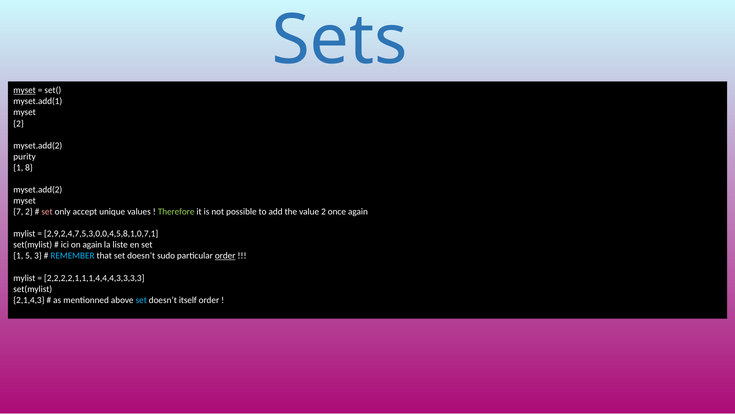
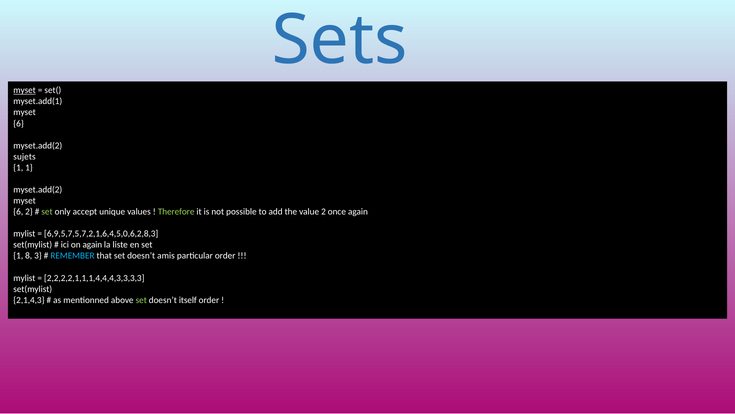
2 at (19, 123): 2 -> 6
purity: purity -> sujets
1 8: 8 -> 1
7 at (18, 212): 7 -> 6
set at (47, 212) colour: pink -> light green
2,9,2,4,7,5,3,0,0,4,5,8,1,0,7,1: 2,9,2,4,7,5,3,0,0,4,5,8,1,0,7,1 -> 6,9,5,7,5,7,2,1,6,4,5,0,6,2,8,3
5: 5 -> 8
sudo: sudo -> amis
order at (225, 256) underline: present -> none
set at (141, 300) colour: light blue -> light green
